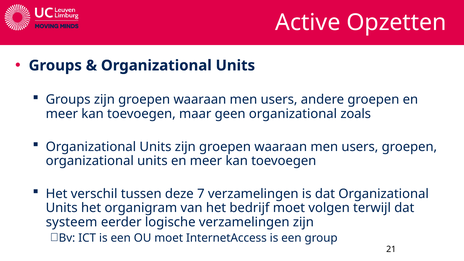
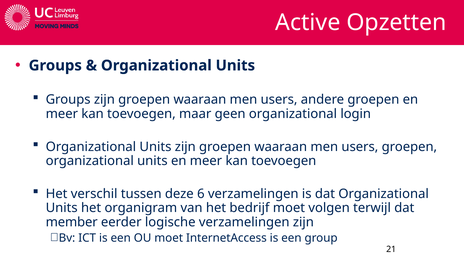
zoals: zoals -> login
7: 7 -> 6
systeem: systeem -> member
